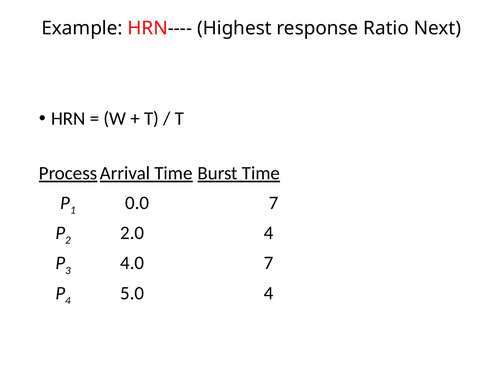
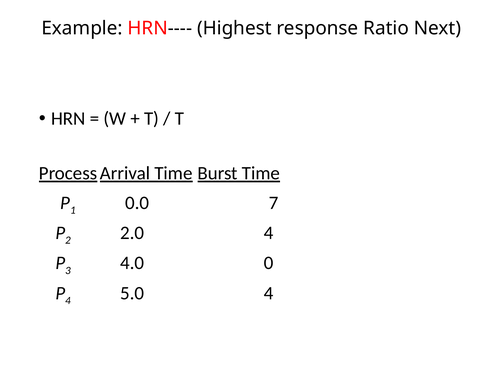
4.0 7: 7 -> 0
